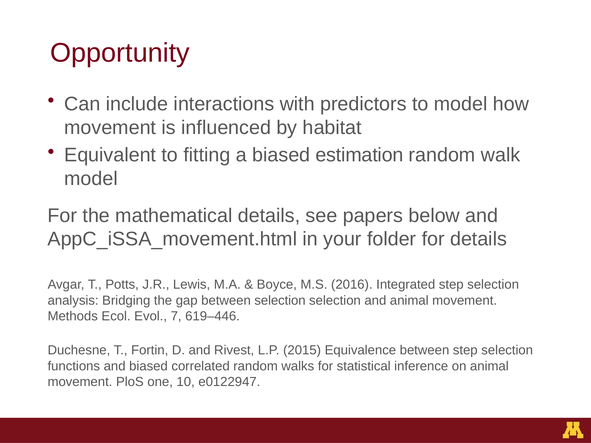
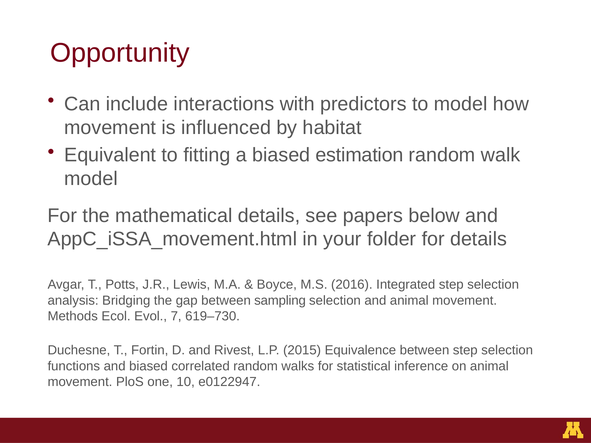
between selection: selection -> sampling
619–446: 619–446 -> 619–730
